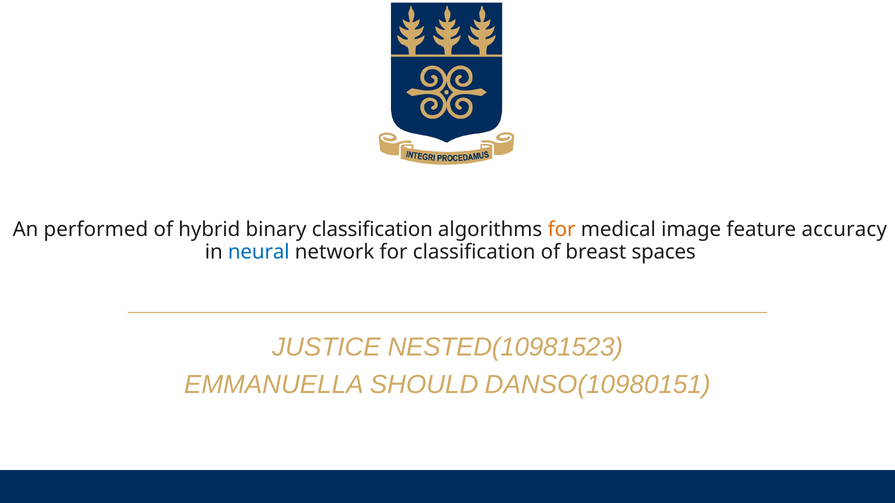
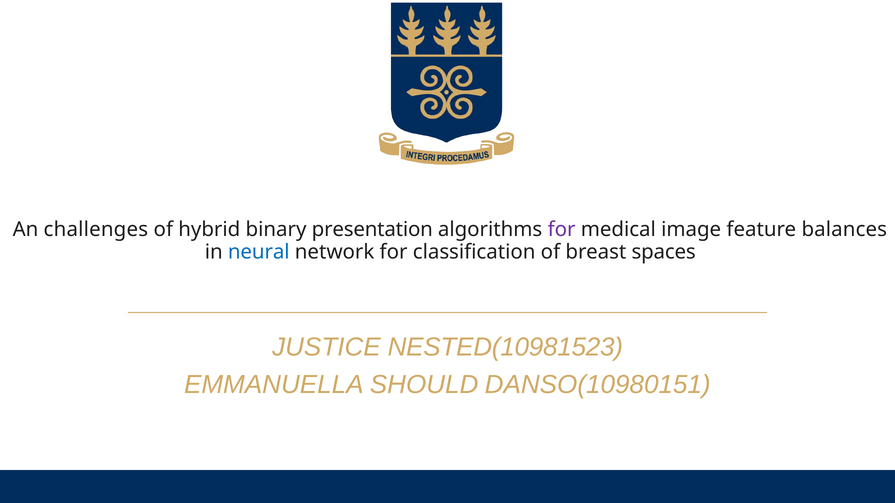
performed: performed -> challenges
binary classification: classification -> presentation
for at (562, 230) colour: orange -> purple
accuracy: accuracy -> balances
